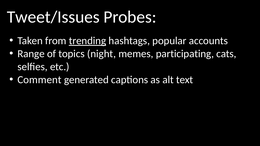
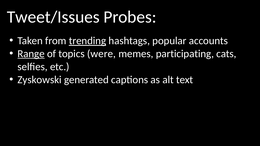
Range underline: none -> present
night: night -> were
Comment: Comment -> Zyskowski
